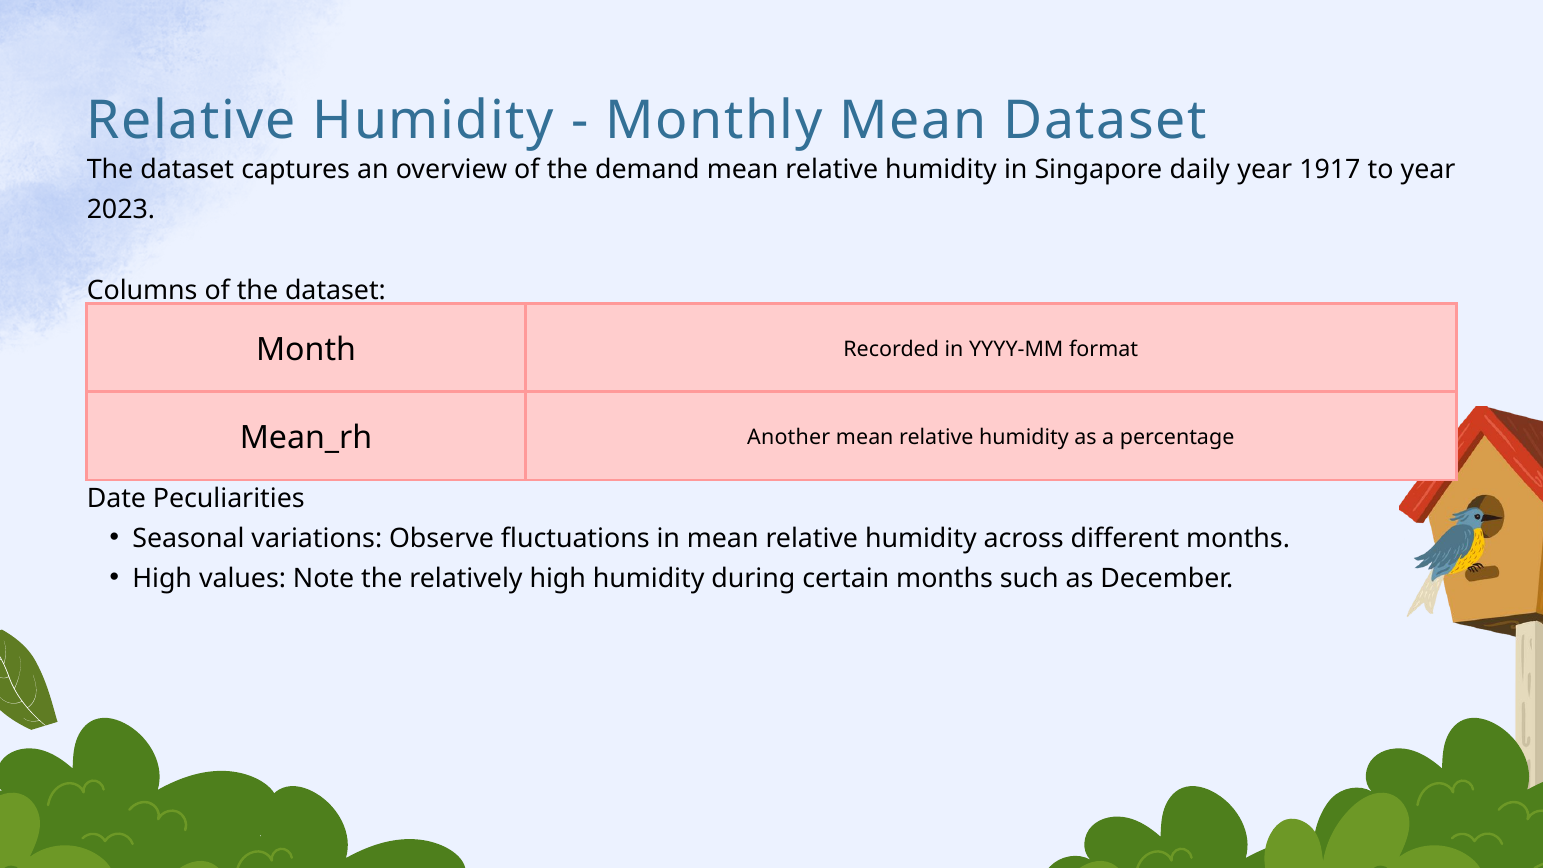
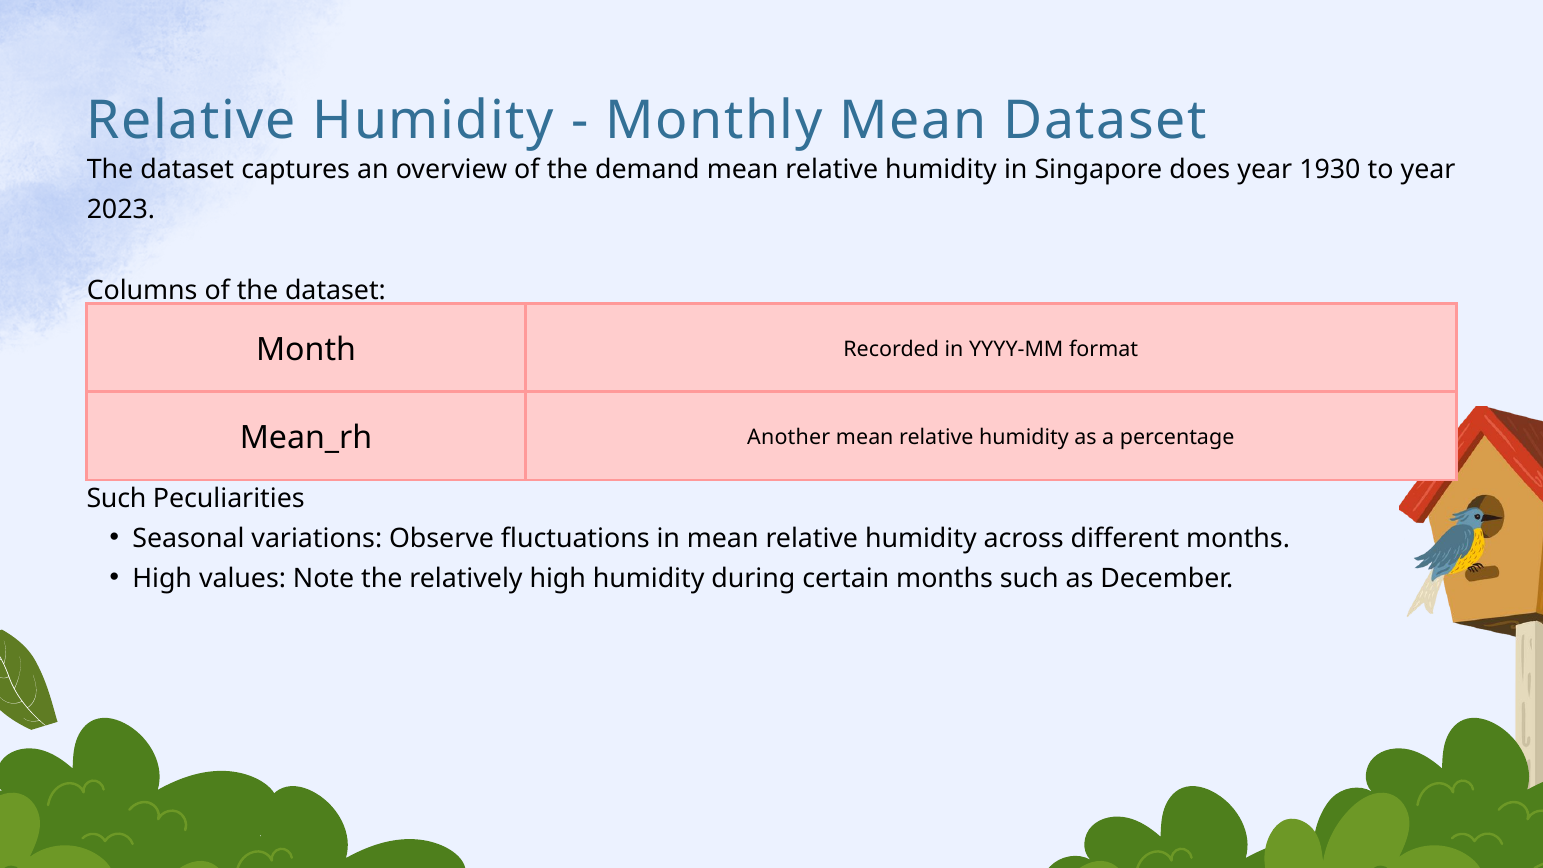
daily: daily -> does
1917: 1917 -> 1930
Date at (116, 498): Date -> Such
